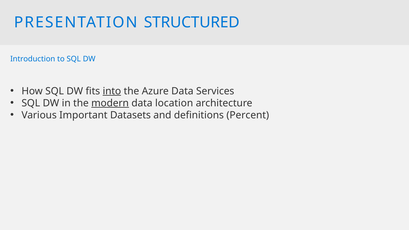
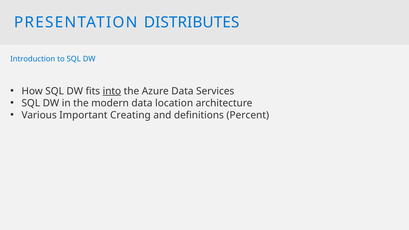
STRUCTURED: STRUCTURED -> DISTRIBUTES
modern underline: present -> none
Datasets: Datasets -> Creating
